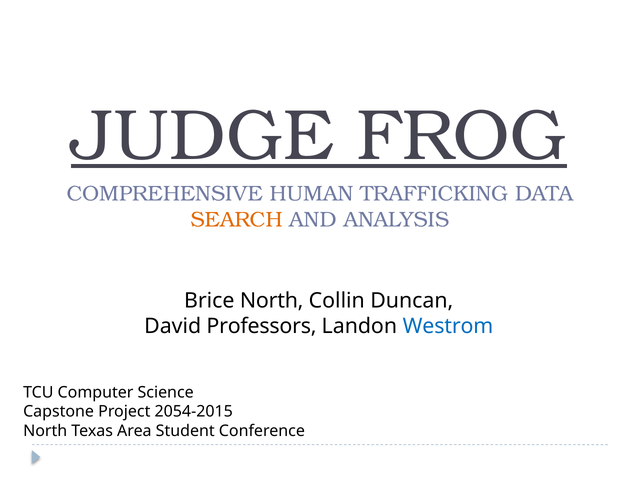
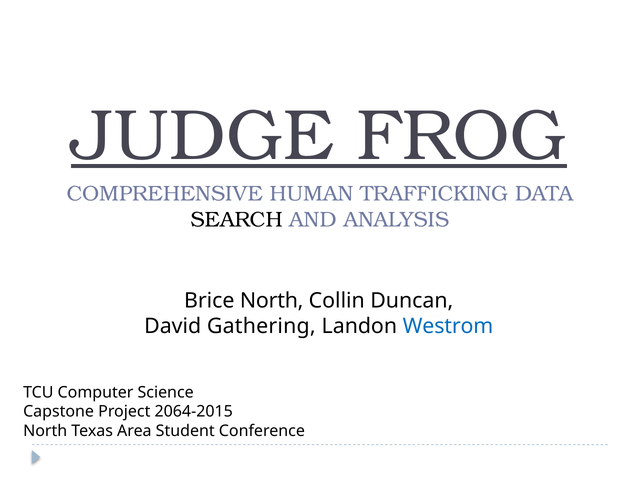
SEARCH colour: orange -> black
Professors: Professors -> Gathering
2054-2015: 2054-2015 -> 2064-2015
